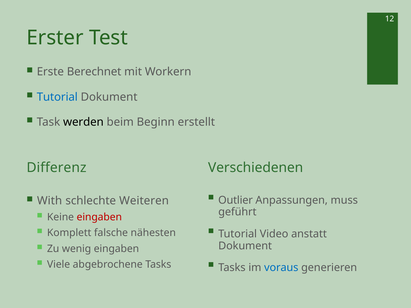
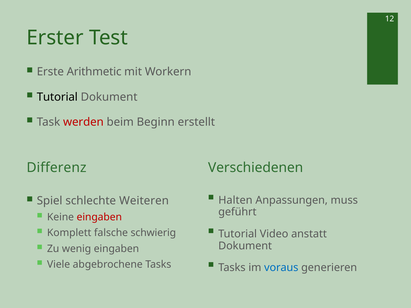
Berechnet: Berechnet -> Arithmetic
Tutorial at (57, 97) colour: blue -> black
werden colour: black -> red
Outlier: Outlier -> Halten
With: With -> Spiel
nähesten: nähesten -> schwierig
